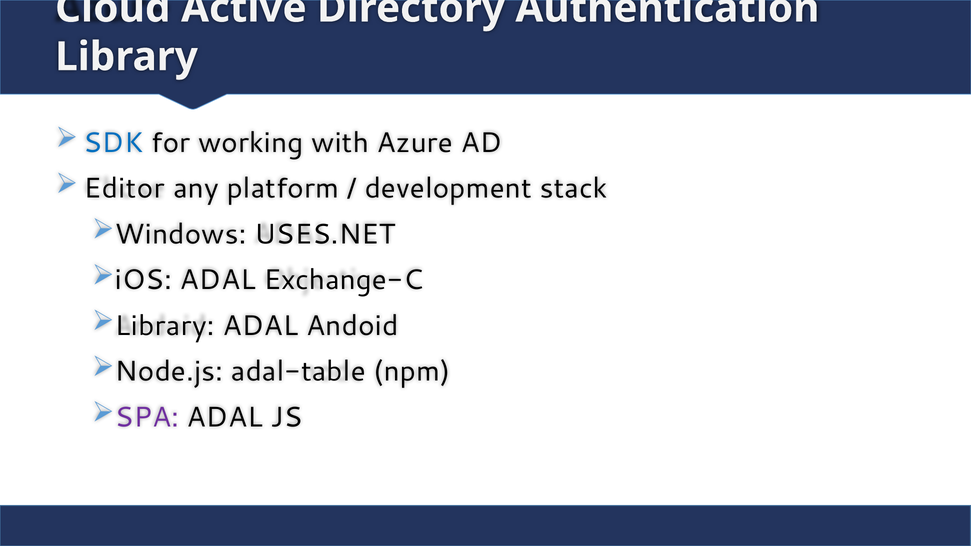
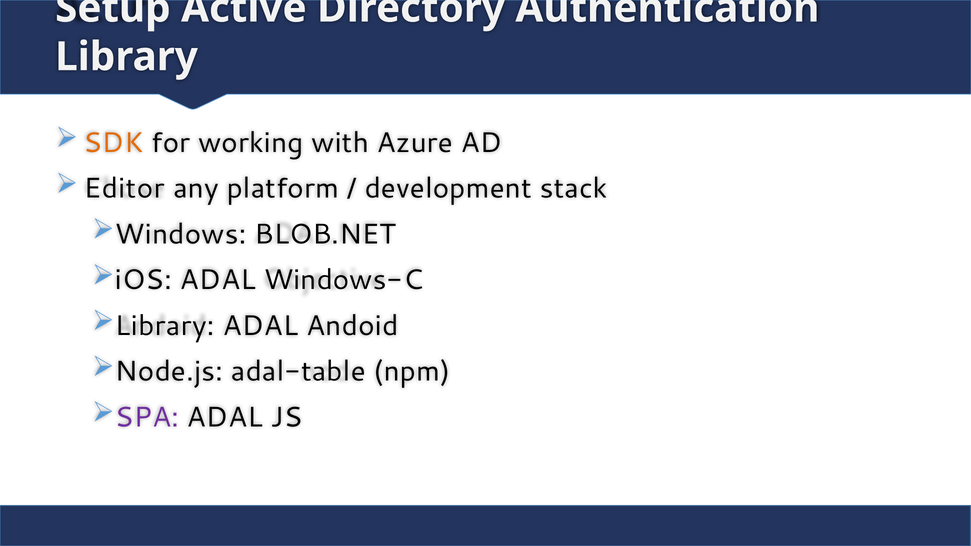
Cloud: Cloud -> Setup
SDK colour: blue -> orange
USES.NET: USES.NET -> BLOB.NET
Exchange-C: Exchange-C -> Windows-C
